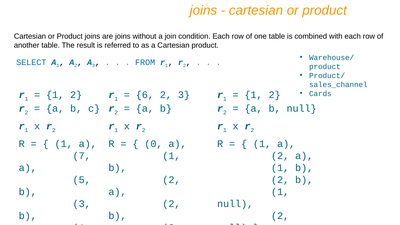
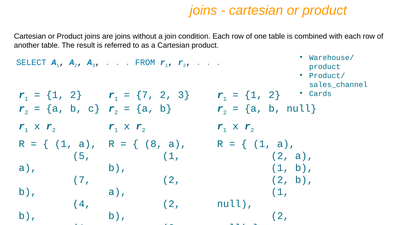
6 at (145, 95): 6 -> 7
0: 0 -> 8
7: 7 -> 5
5 at (82, 180): 5 -> 7
3 at (82, 204): 3 -> 4
